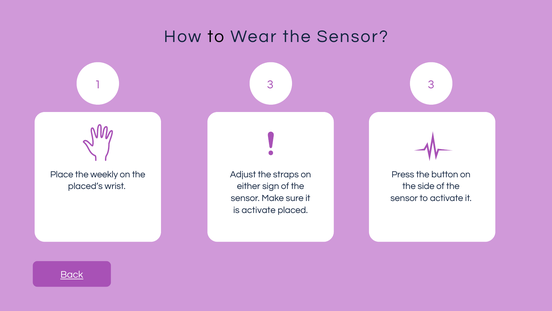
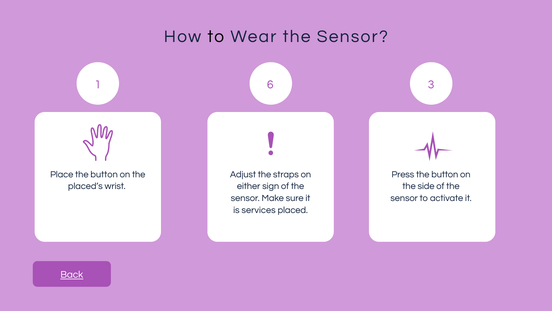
1 3: 3 -> 6
Place the weekly: weekly -> button
is activate: activate -> services
